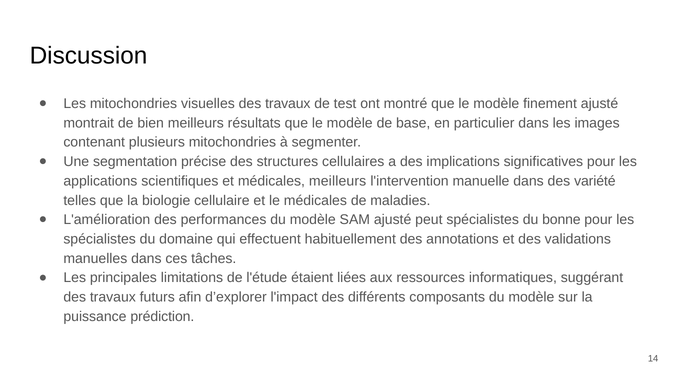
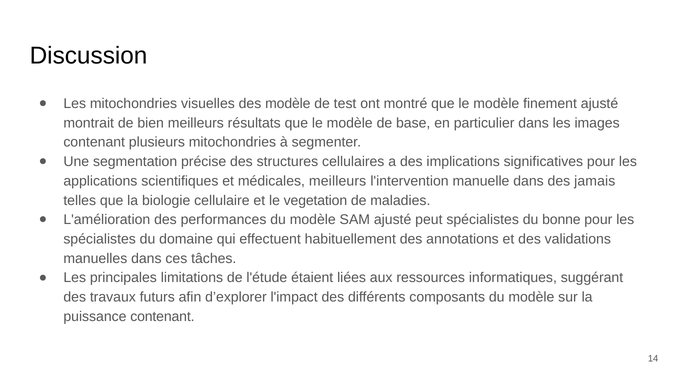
visuelles des travaux: travaux -> modèle
variété: variété -> jamais
le médicales: médicales -> vegetation
puissance prédiction: prédiction -> contenant
